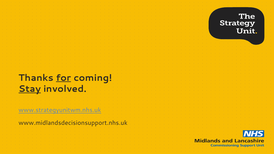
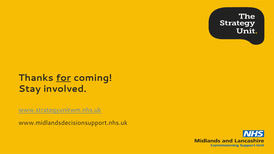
Stay underline: present -> none
